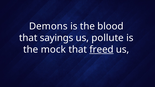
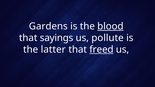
Demons: Demons -> Gardens
blood underline: none -> present
mock: mock -> latter
